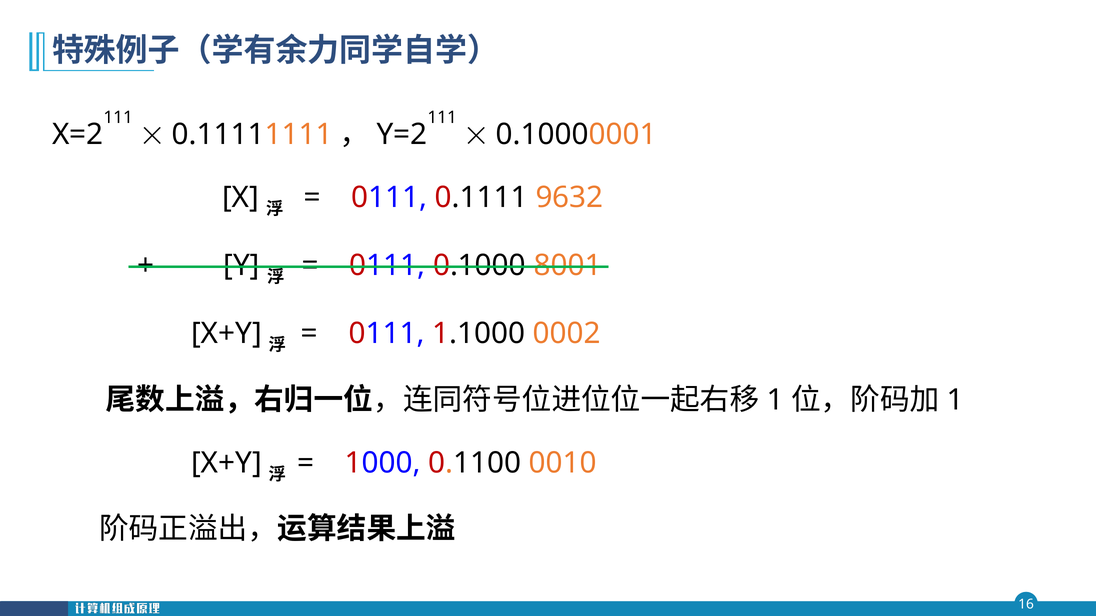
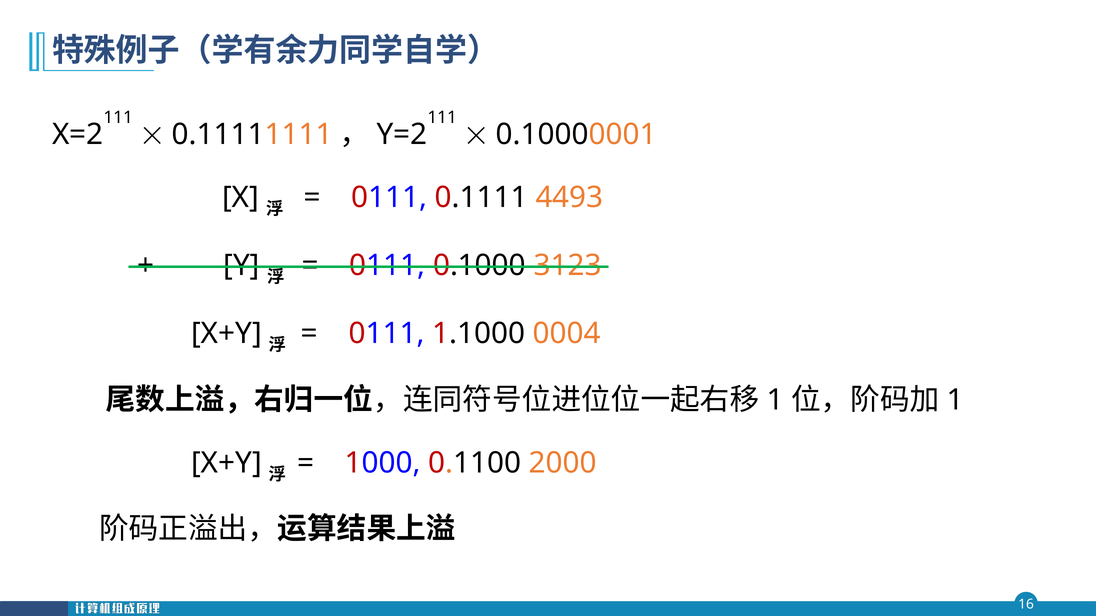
9632: 9632 -> 4493
8001: 8001 -> 3123
0002: 0002 -> 0004
0010: 0010 -> 2000
